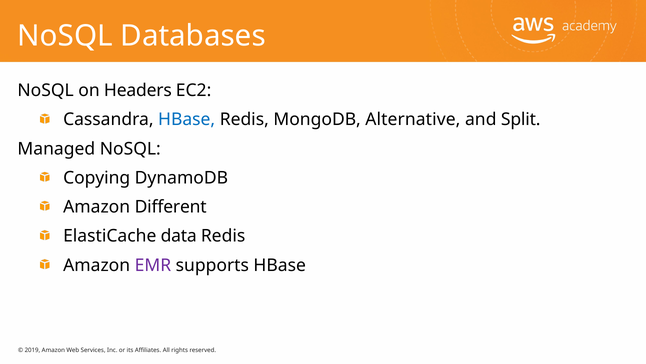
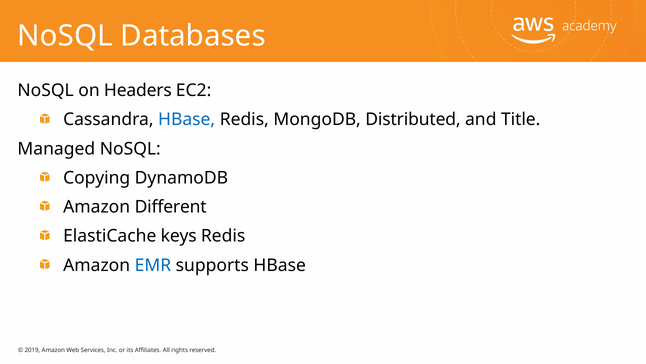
Alternative: Alternative -> Distributed
Split: Split -> Title
data: data -> keys
EMR colour: purple -> blue
